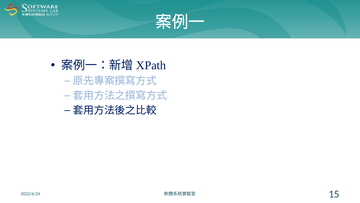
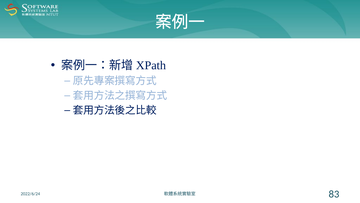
15: 15 -> 83
